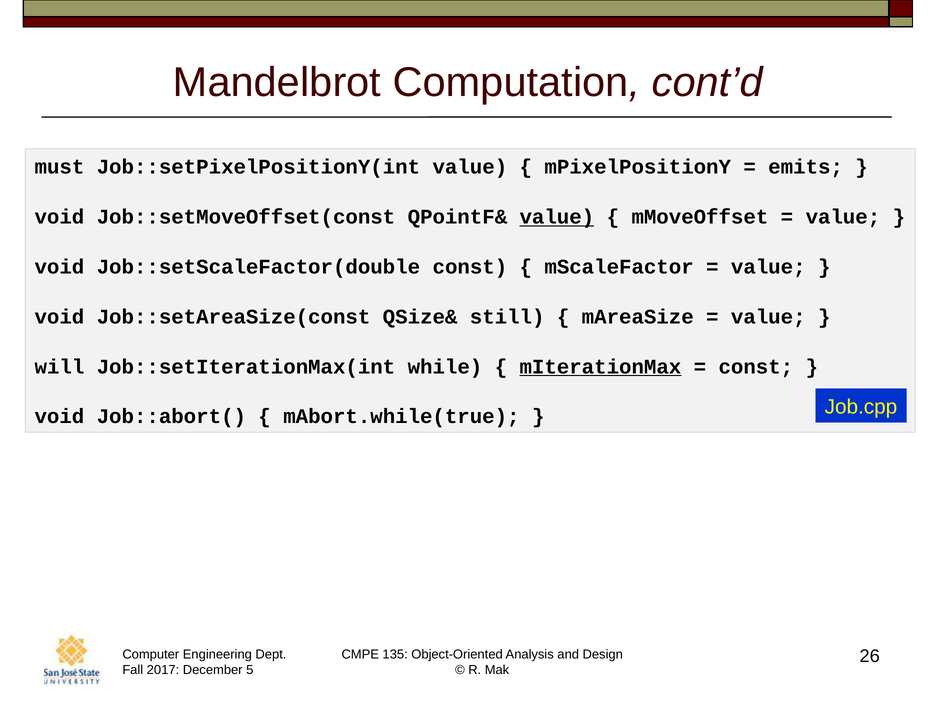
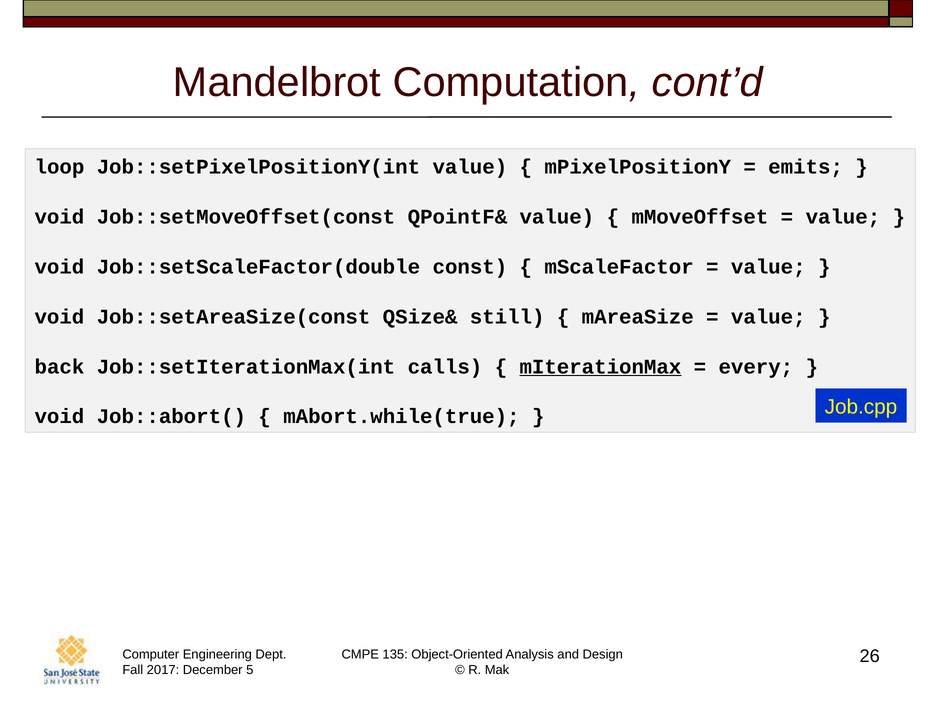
must: must -> loop
value at (557, 217) underline: present -> none
will: will -> back
while: while -> calls
const at (756, 367): const -> every
